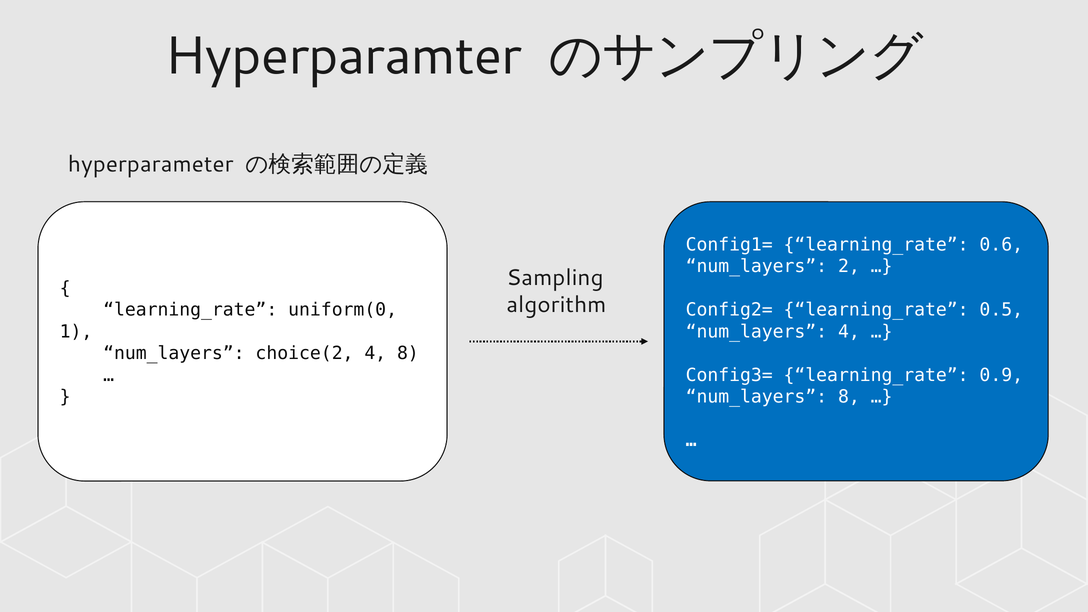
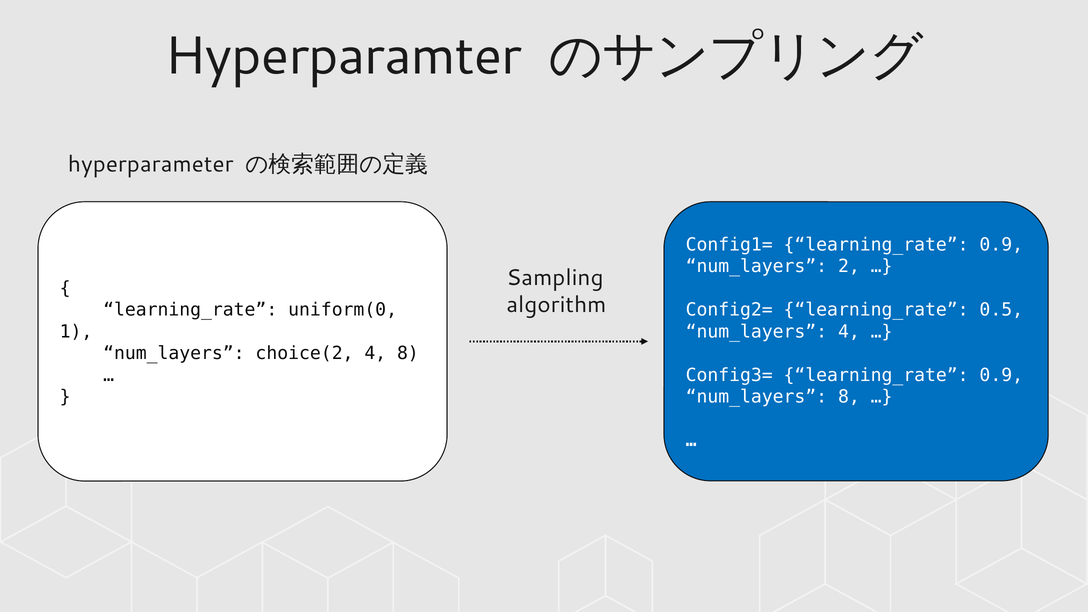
Config1= learning_rate 0.6: 0.6 -> 0.9
